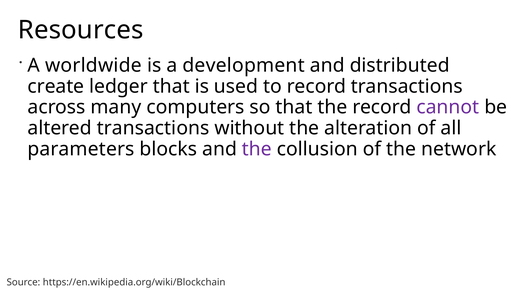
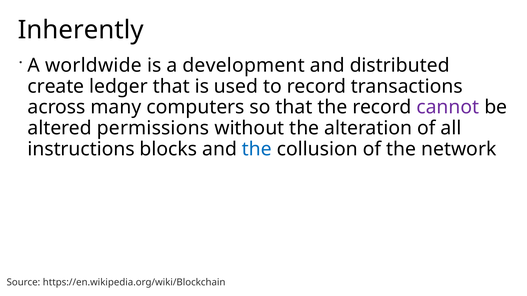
Resources: Resources -> Inherently
altered transactions: transactions -> permissions
parameters: parameters -> instructions
the at (257, 149) colour: purple -> blue
